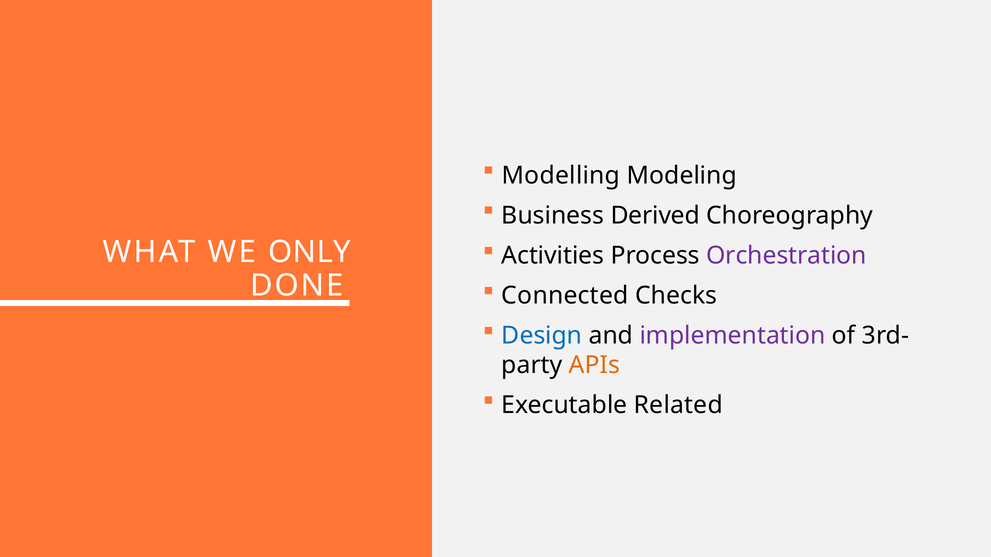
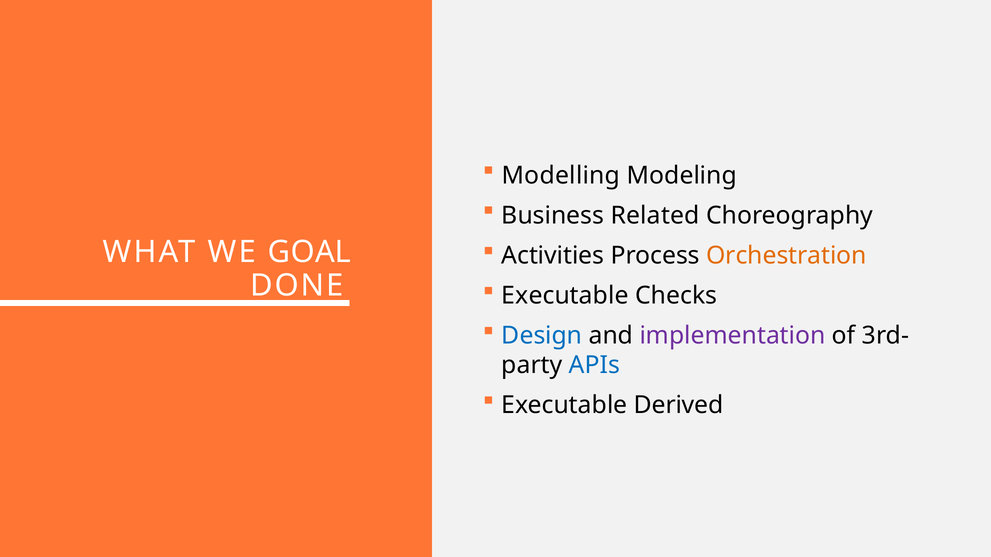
Derived: Derived -> Related
Orchestration colour: purple -> orange
ONLY: ONLY -> GOAL
Connected at (565, 296): Connected -> Executable
APIs colour: orange -> blue
Related: Related -> Derived
